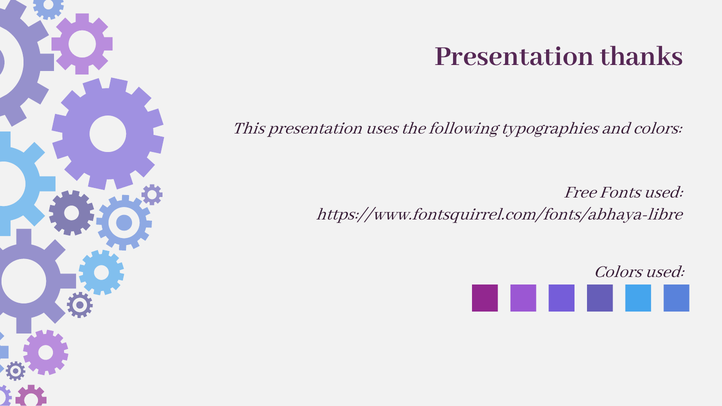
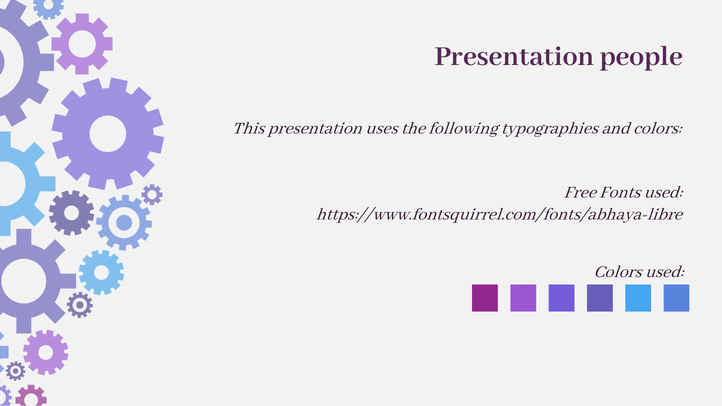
thanks: thanks -> people
